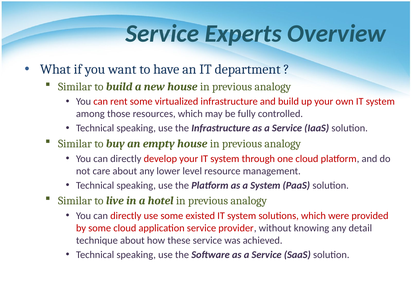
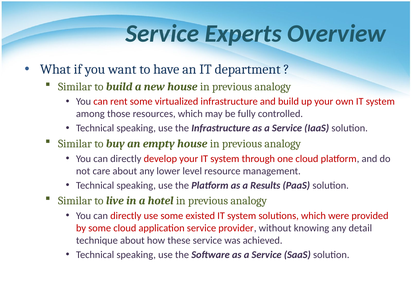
a System: System -> Results
